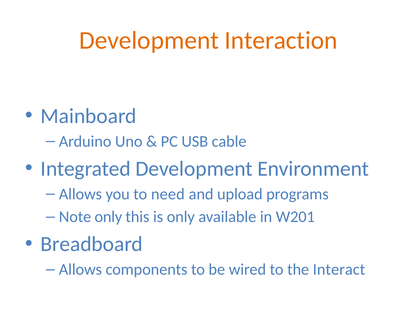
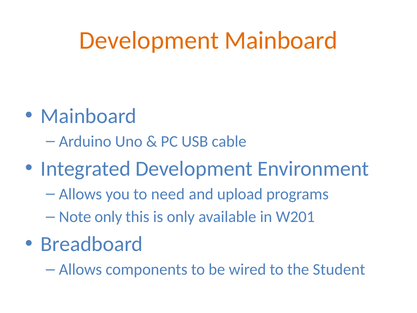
Development Interaction: Interaction -> Mainboard
Interact: Interact -> Student
